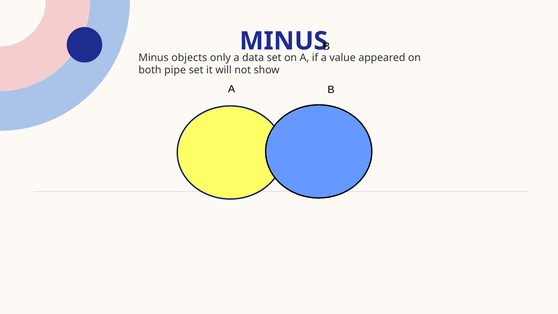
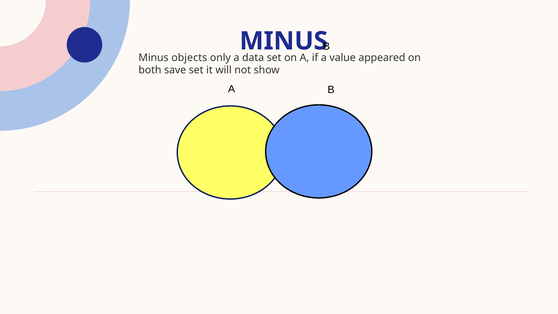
pipe: pipe -> save
